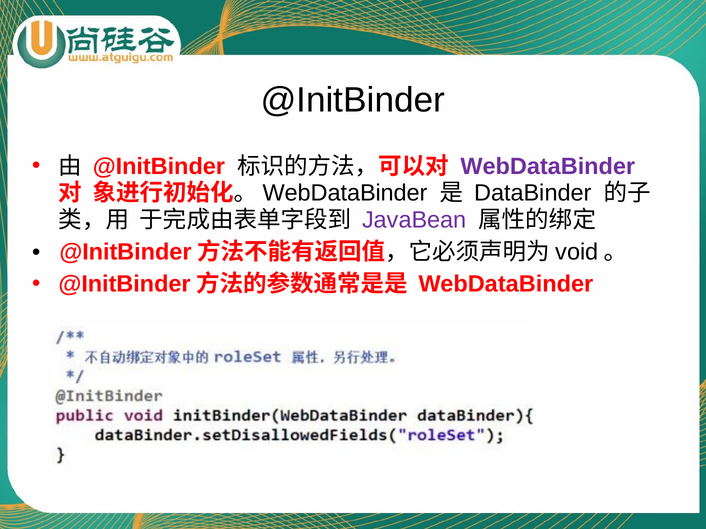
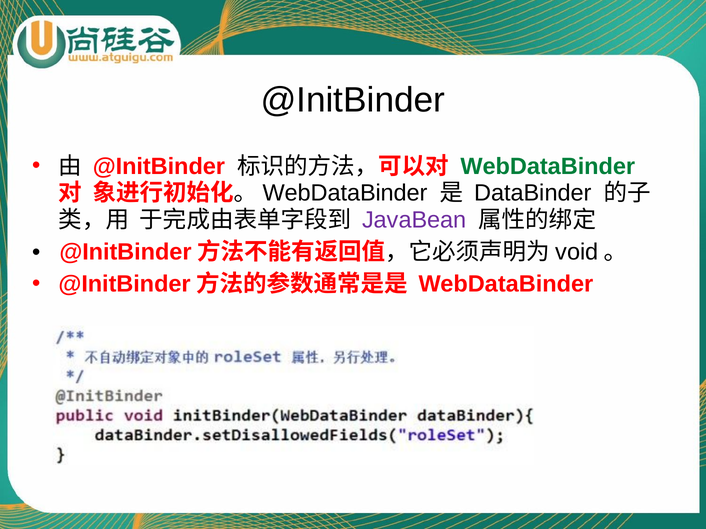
WebDataBinder at (548, 166) colour: purple -> green
